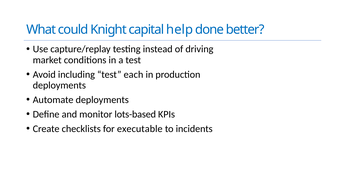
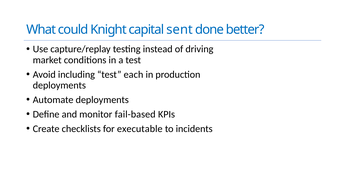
help: help -> sent
lots-based: lots-based -> fail-based
